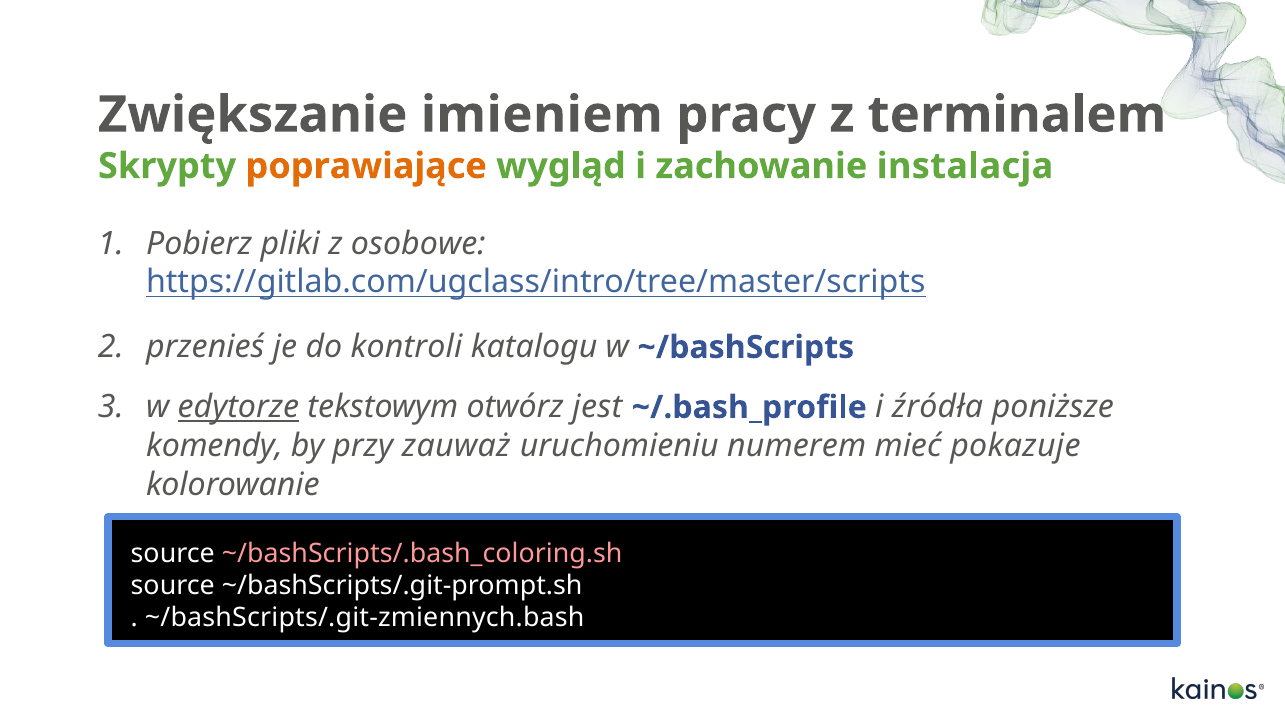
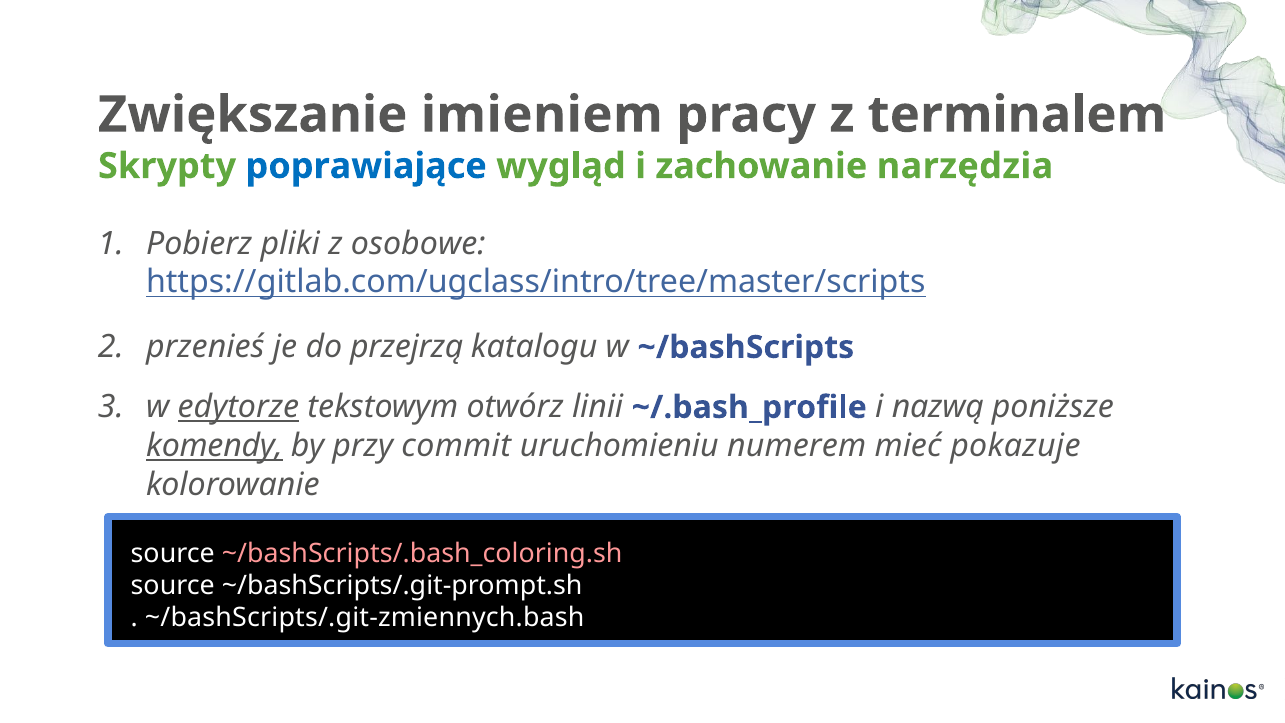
poprawiające colour: orange -> blue
instalacja: instalacja -> narzędzia
kontroli: kontroli -> przejrzą
jest: jest -> linii
źródła: źródła -> nazwą
komendy underline: none -> present
zauważ: zauważ -> commit
